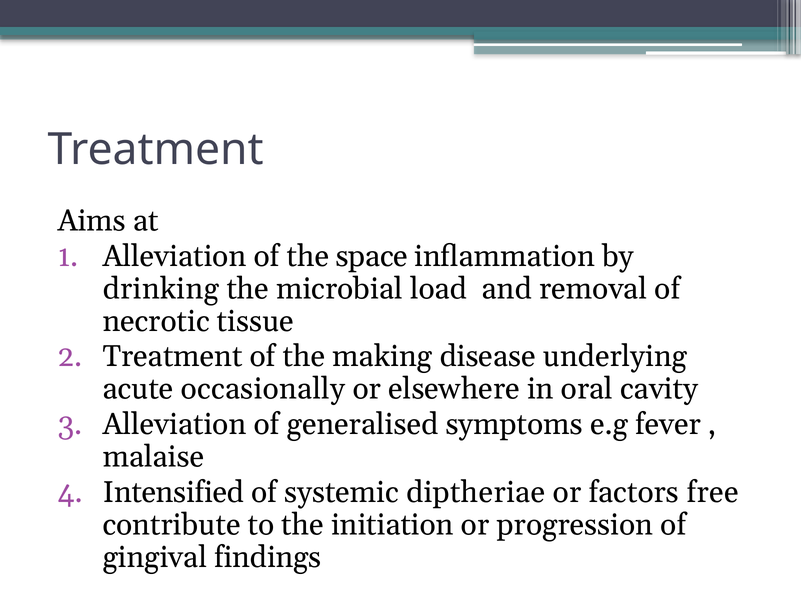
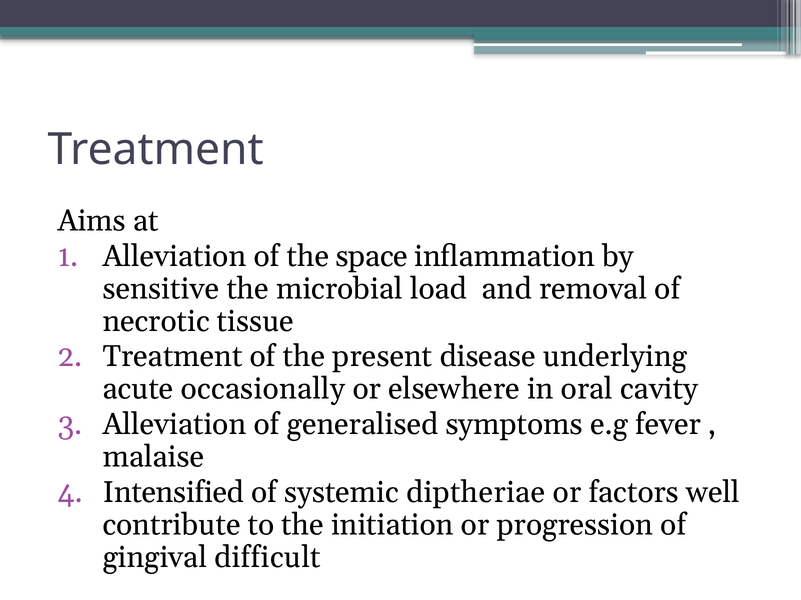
drinking: drinking -> sensitive
making: making -> present
free: free -> well
findings: findings -> difficult
